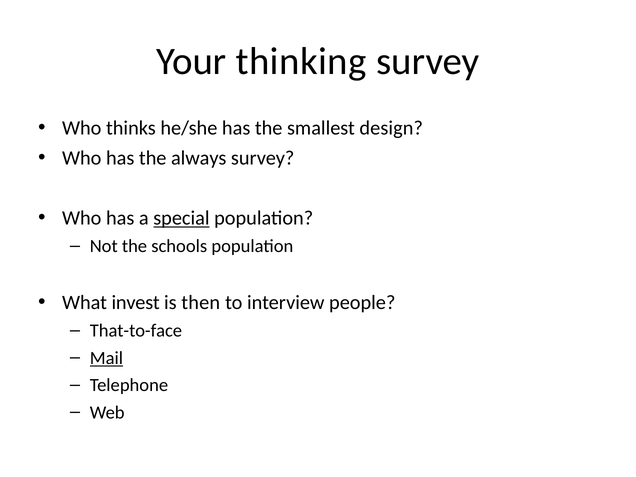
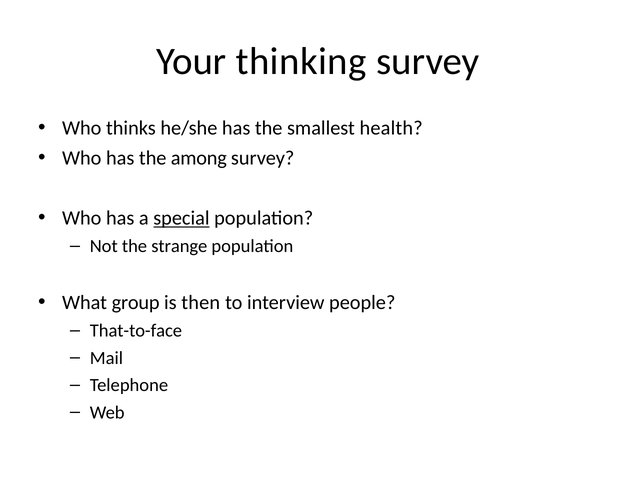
design: design -> health
always: always -> among
schools: schools -> strange
invest: invest -> group
Mail underline: present -> none
